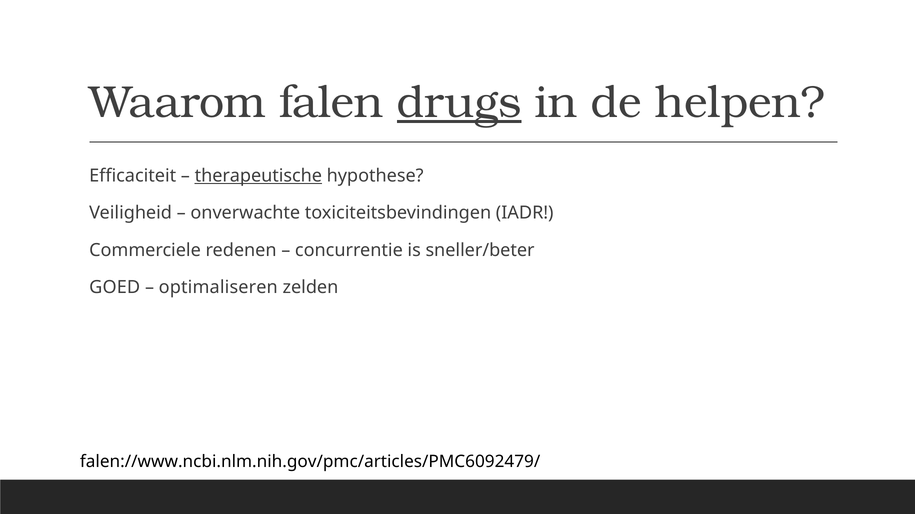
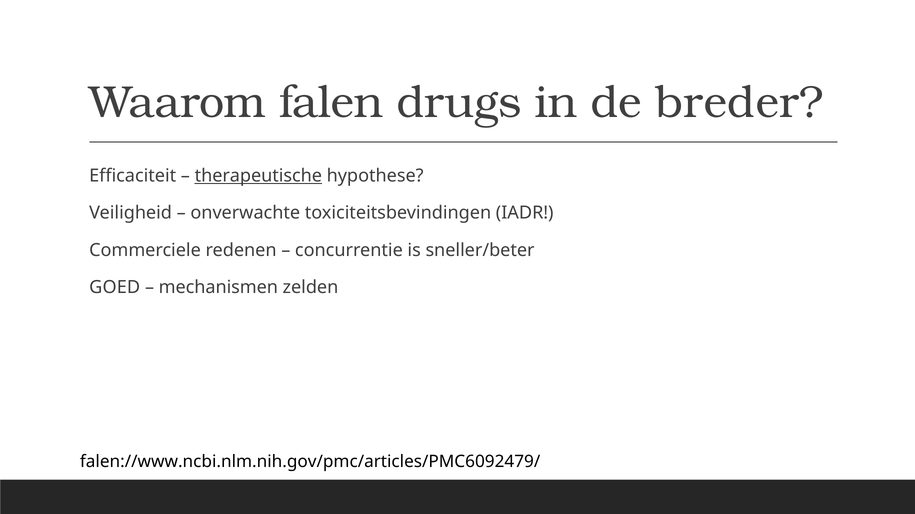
drugs underline: present -> none
helpen: helpen -> breder
optimaliseren: optimaliseren -> mechanismen
